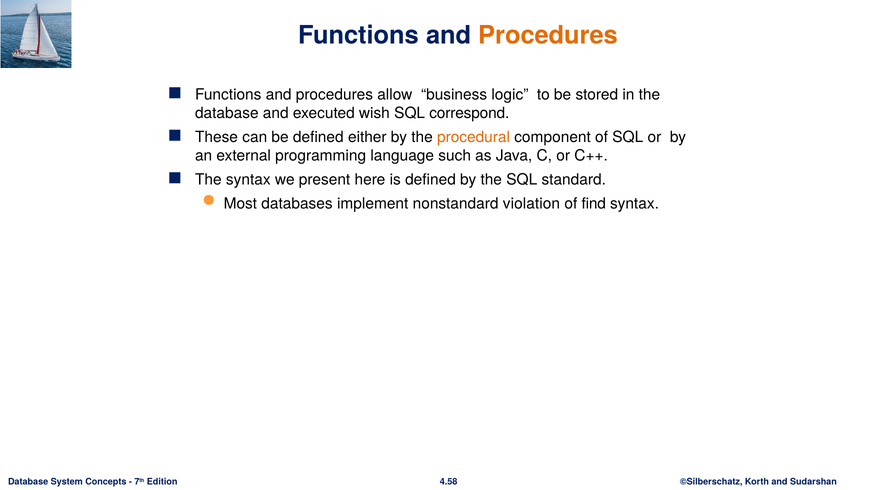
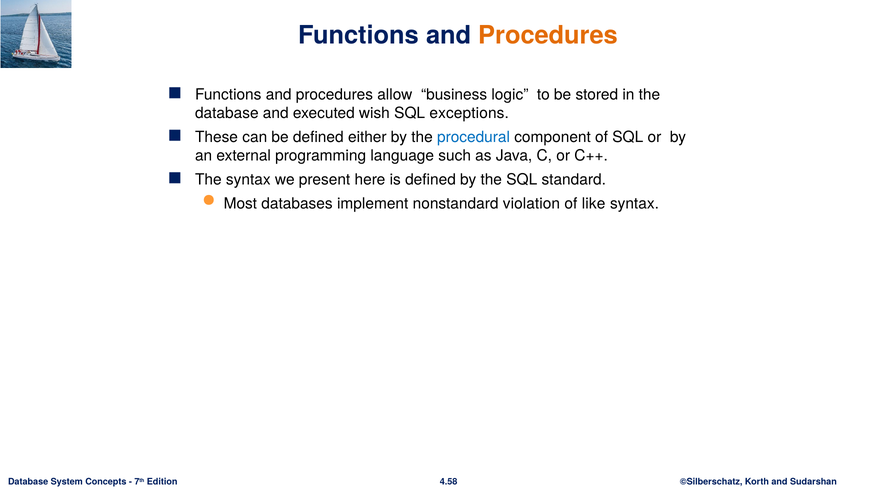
correspond: correspond -> exceptions
procedural colour: orange -> blue
find: find -> like
